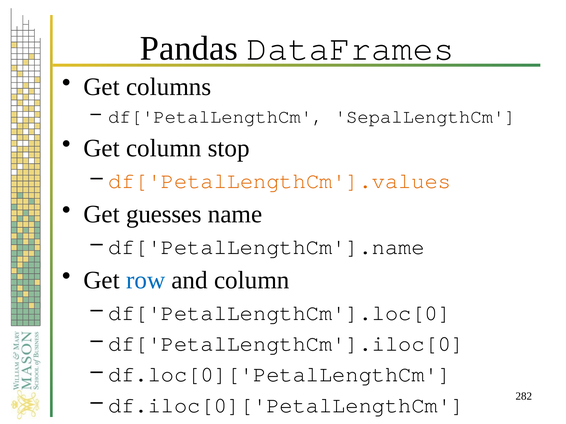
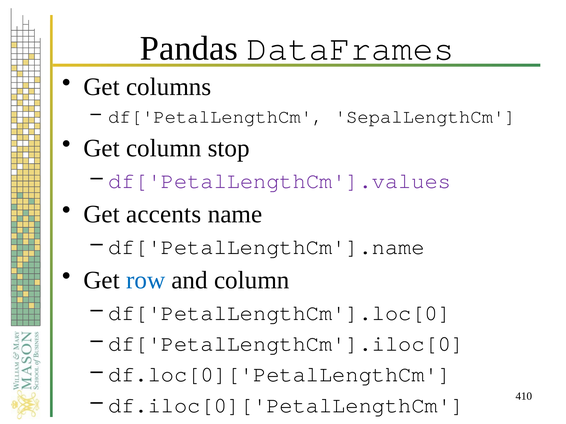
df['PetalLengthCm'].values colour: orange -> purple
guesses: guesses -> accents
282: 282 -> 410
